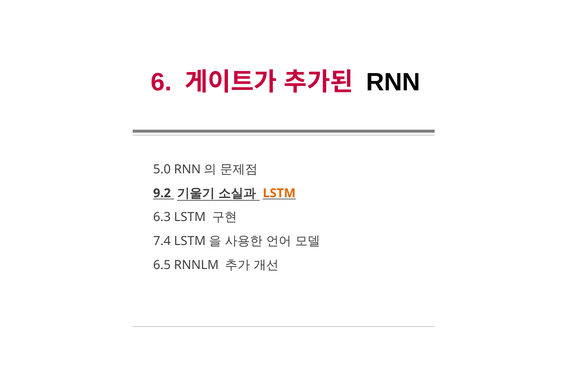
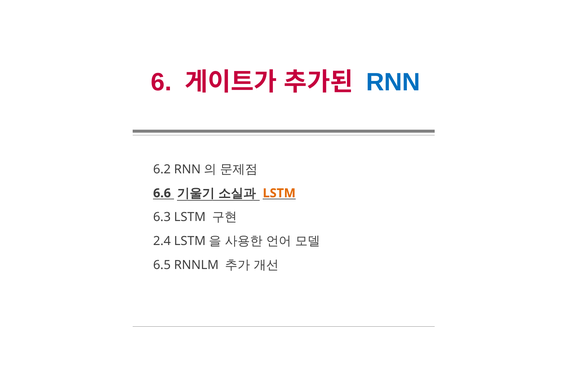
RNN colour: black -> blue
5.0: 5.0 -> 6.2
9.2: 9.2 -> 6.6
7.4: 7.4 -> 2.4
